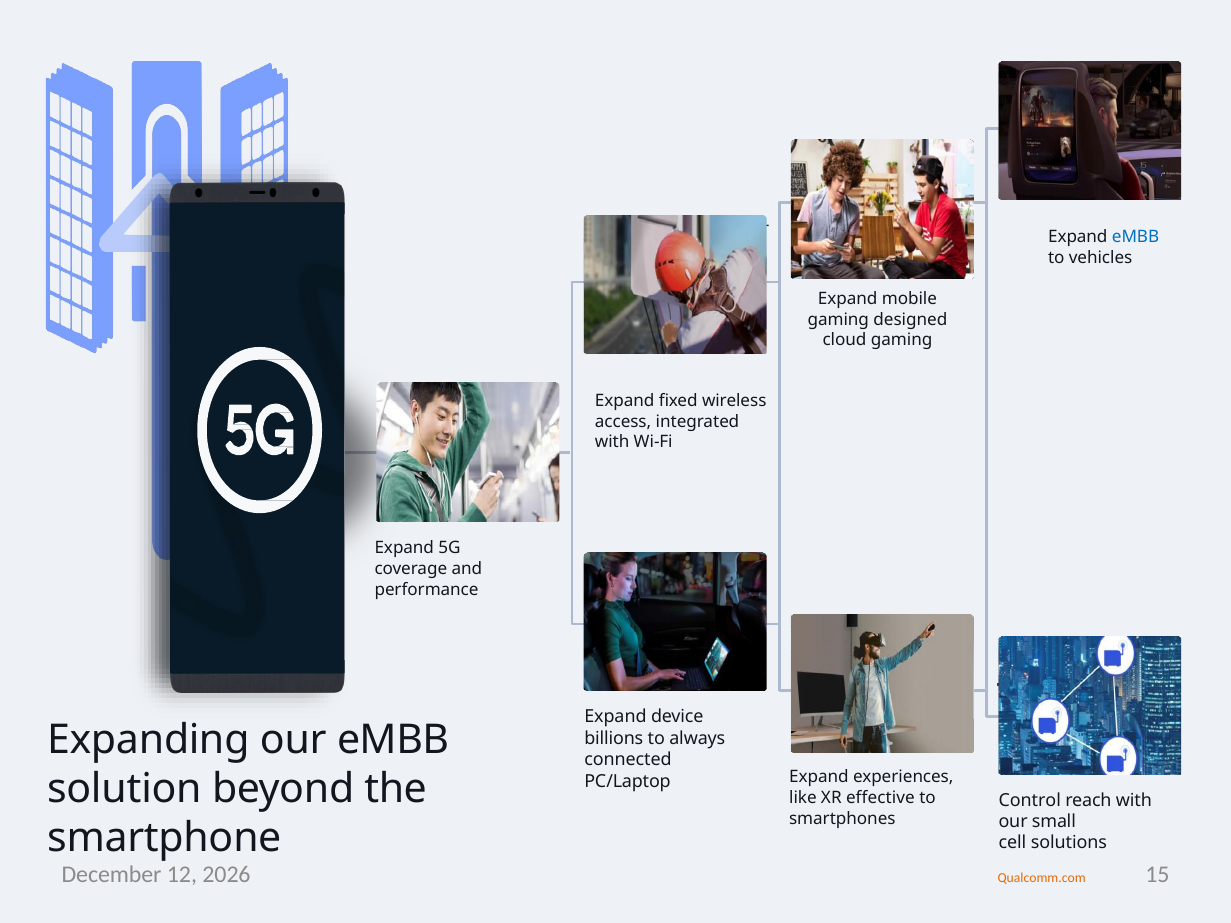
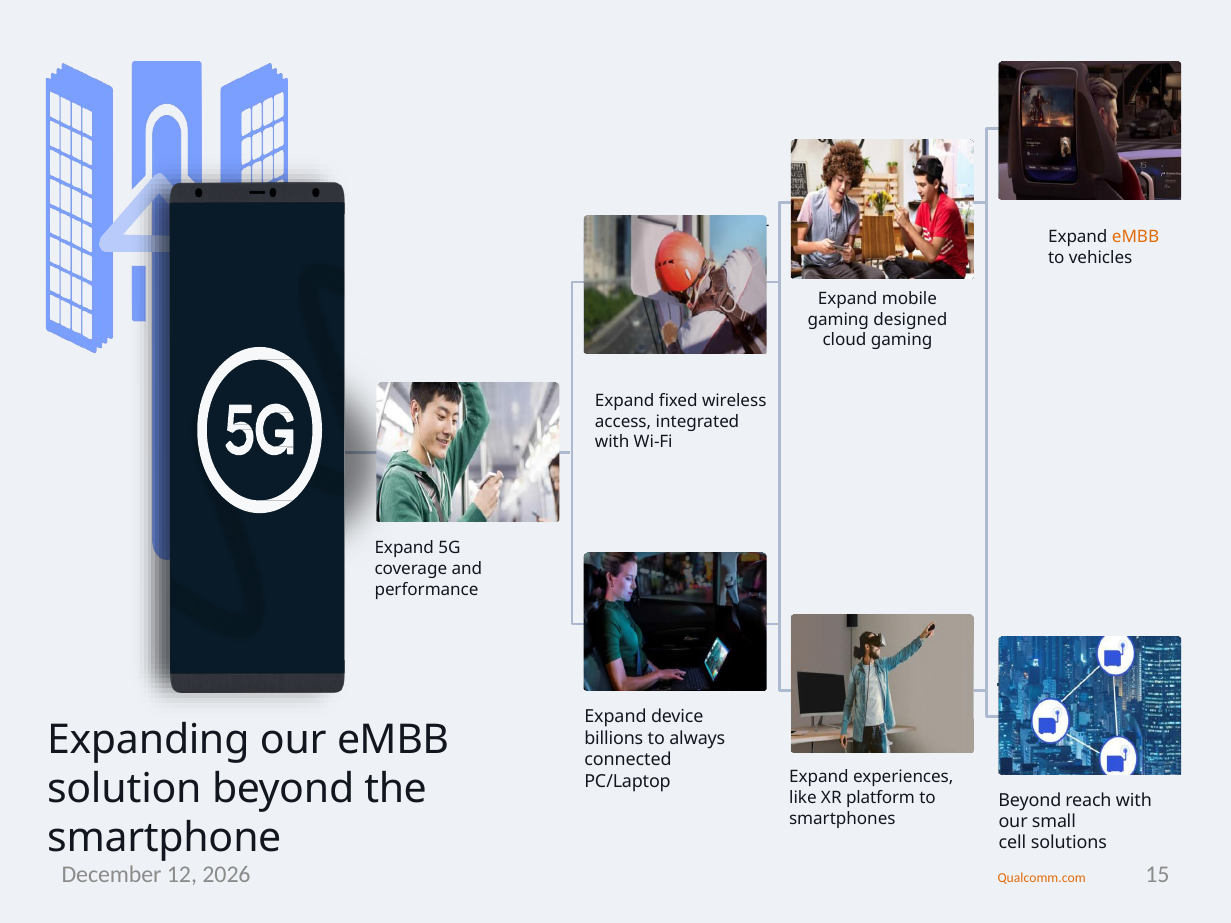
eMBB at (1136, 237) colour: blue -> orange
effective: effective -> platform
Control at (1030, 801): Control -> Beyond
